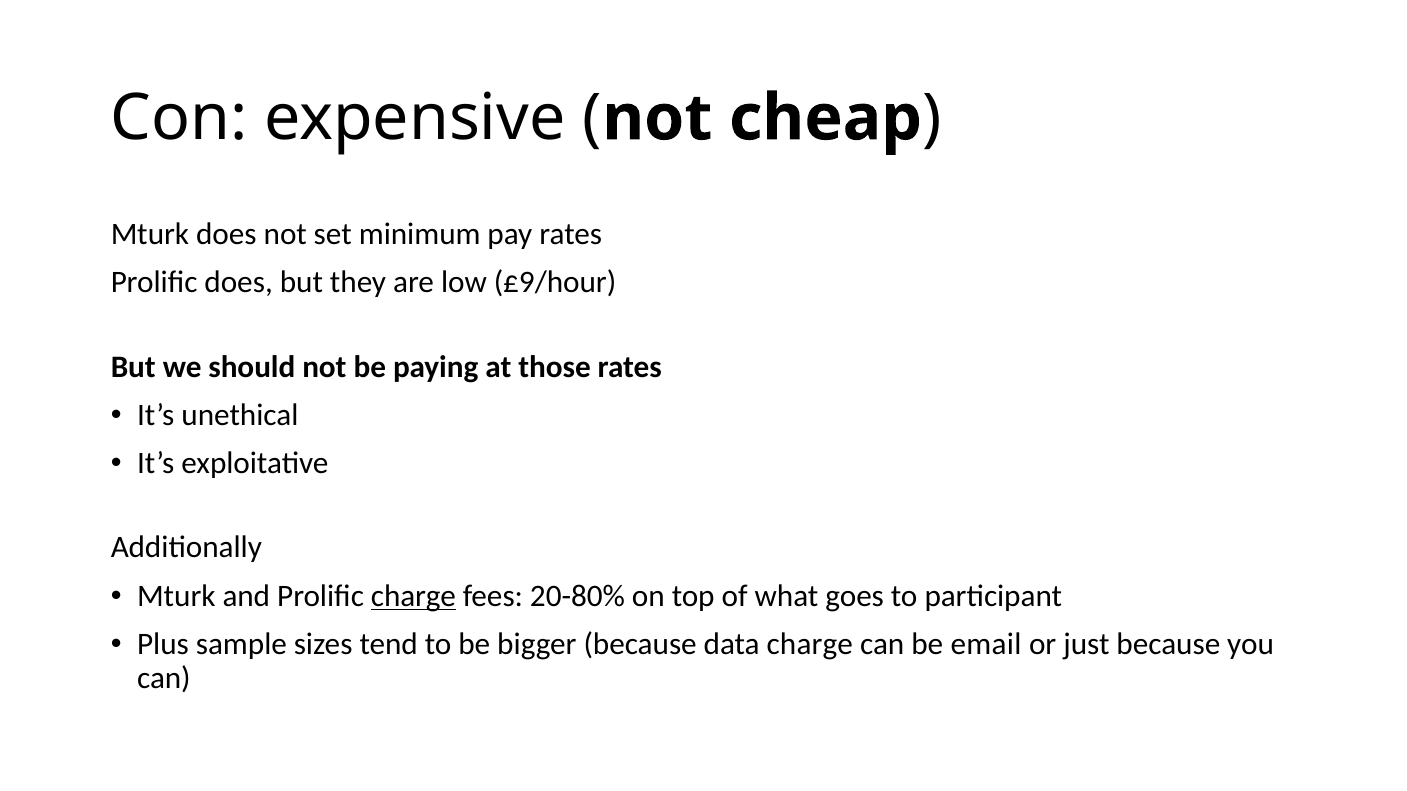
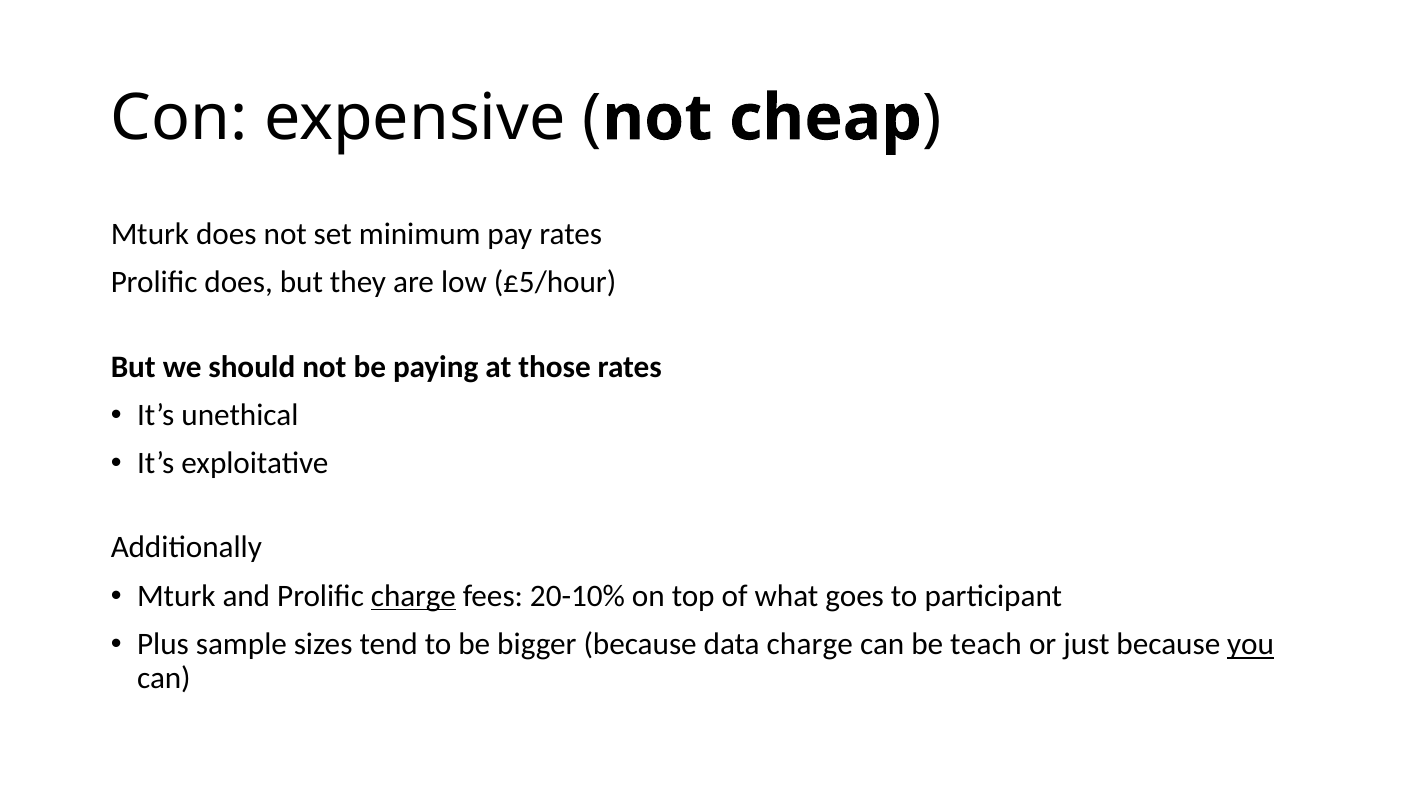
£9/hour: £9/hour -> £5/hour
20-80%: 20-80% -> 20-10%
email: email -> teach
you underline: none -> present
